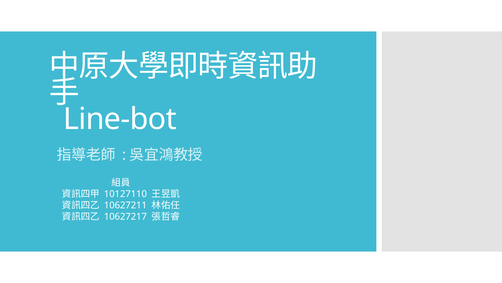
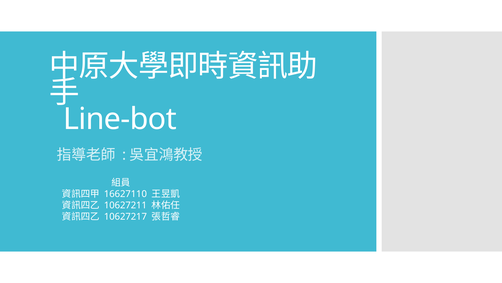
10127110: 10127110 -> 16627110
